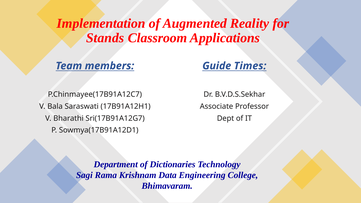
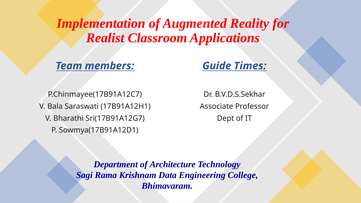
Stands: Stands -> Realist
Dictionaries: Dictionaries -> Architecture
